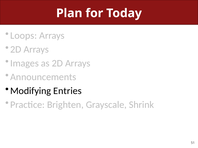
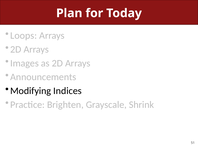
Entries: Entries -> Indices
